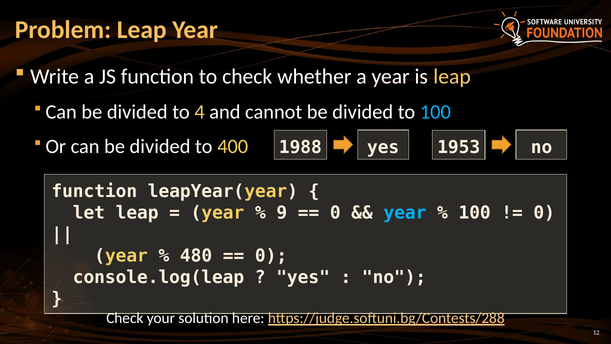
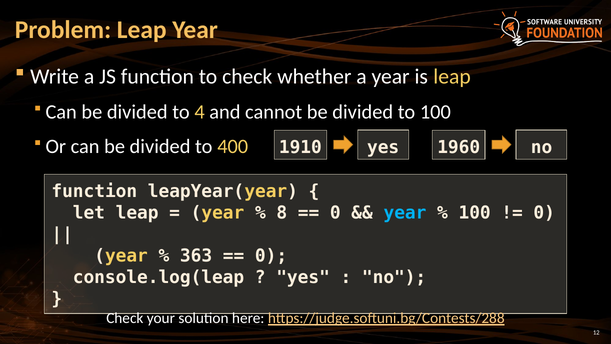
100 at (435, 112) colour: light blue -> white
1988: 1988 -> 1910
1953: 1953 -> 1960
9: 9 -> 8
480: 480 -> 363
